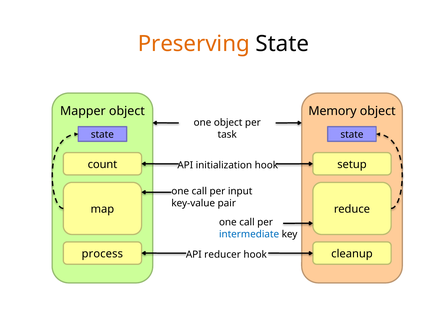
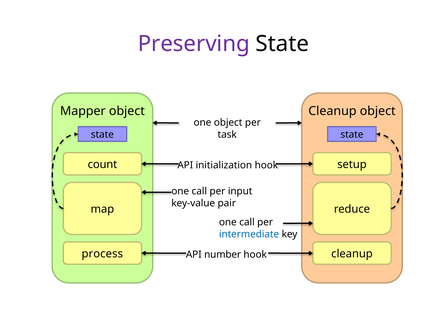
Preserving colour: orange -> purple
Memory at (333, 111): Memory -> Cleanup
reducer: reducer -> number
